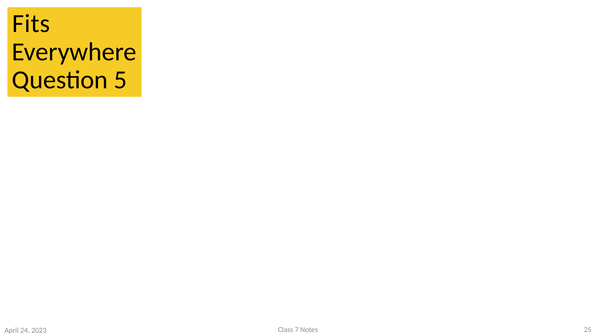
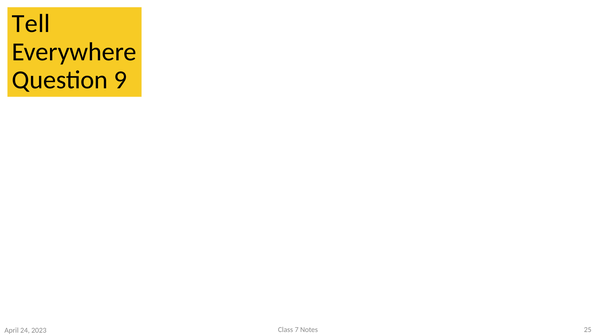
Fits: Fits -> Tell
5: 5 -> 9
